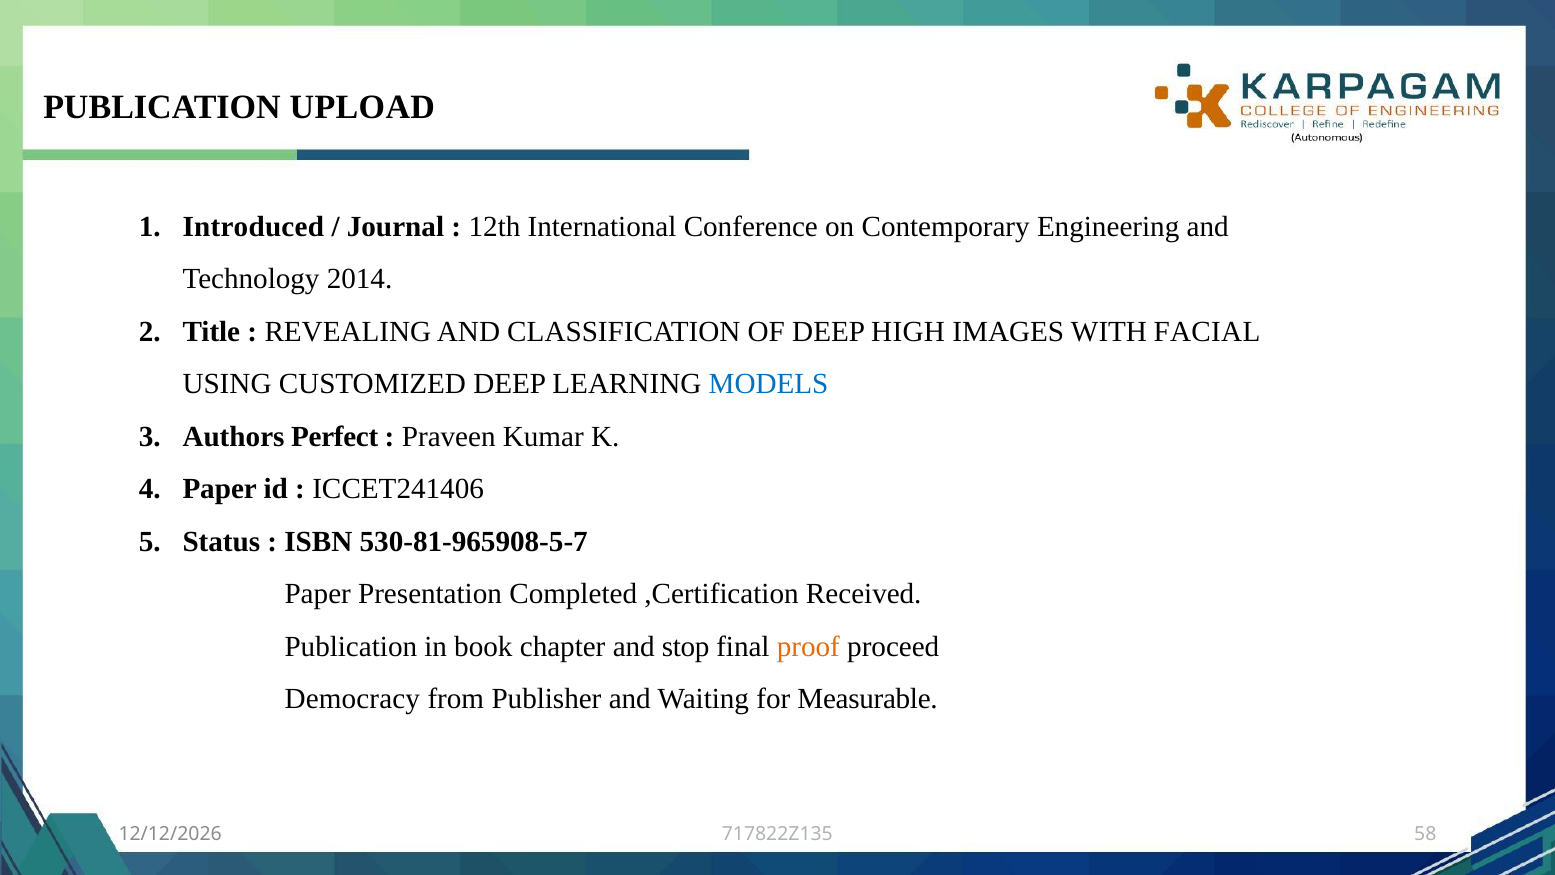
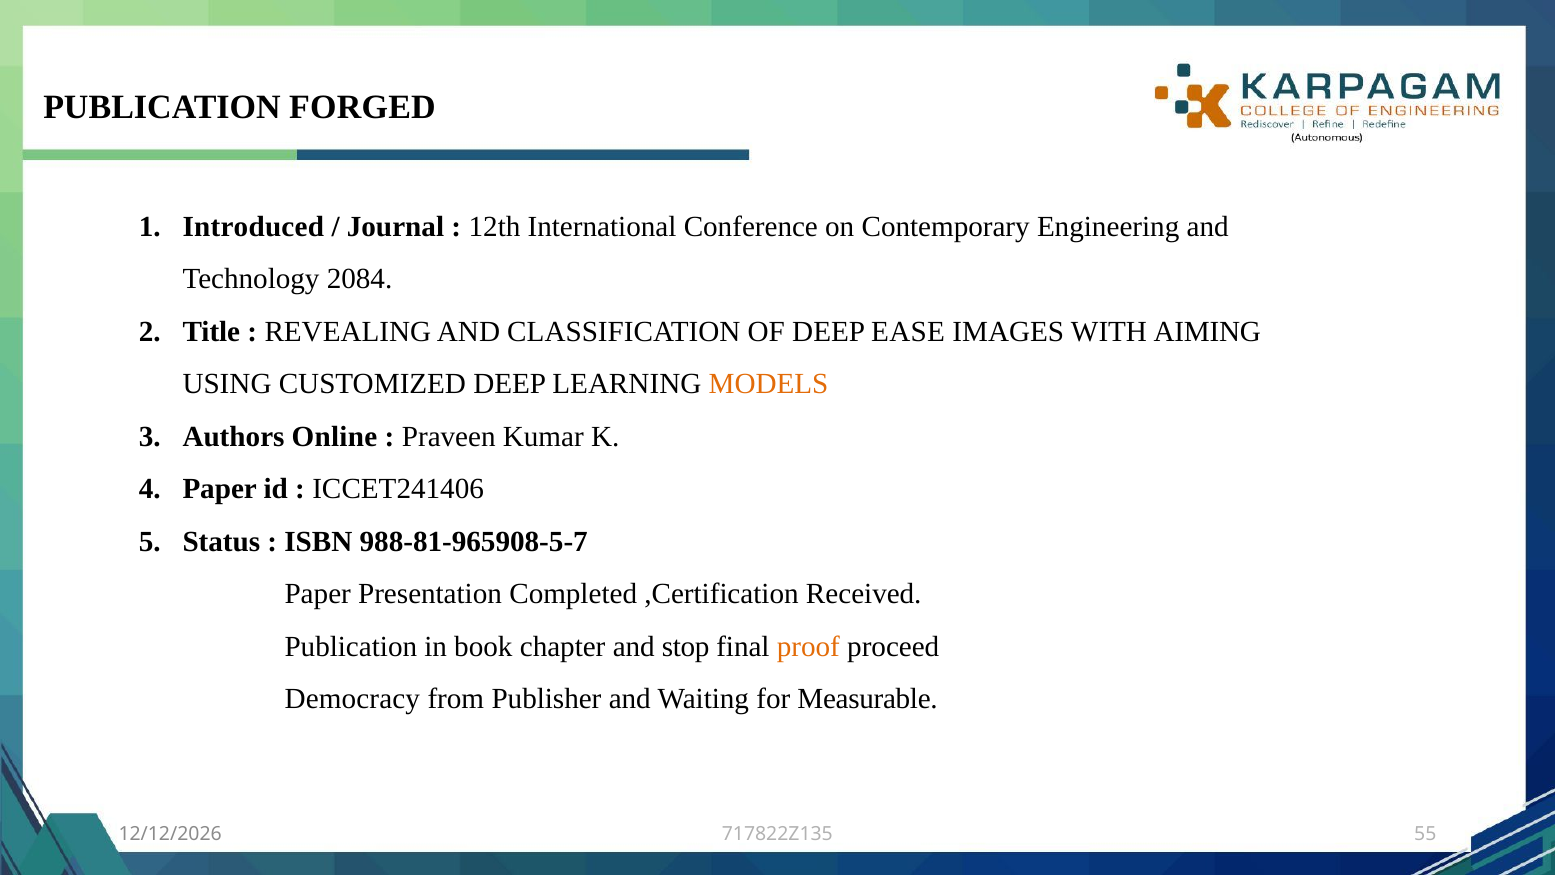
UPLOAD: UPLOAD -> FORGED
2014: 2014 -> 2084
HIGH: HIGH -> EASE
FACIAL: FACIAL -> AIMING
MODELS colour: blue -> orange
Perfect: Perfect -> Online
530-81-965908-5-7: 530-81-965908-5-7 -> 988-81-965908-5-7
58: 58 -> 55
